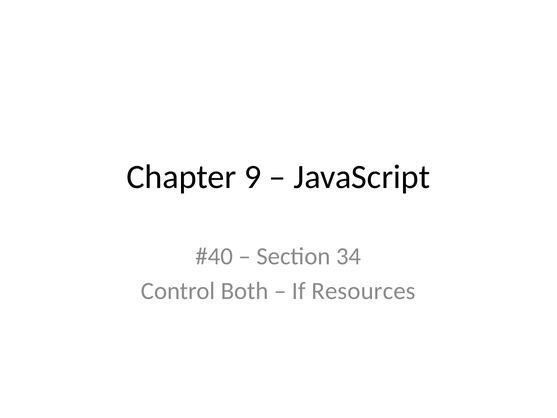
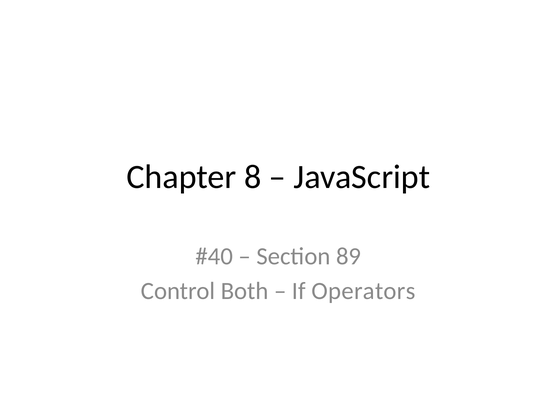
9: 9 -> 8
34: 34 -> 89
Resources: Resources -> Operators
